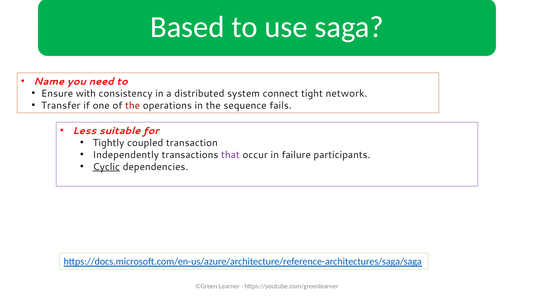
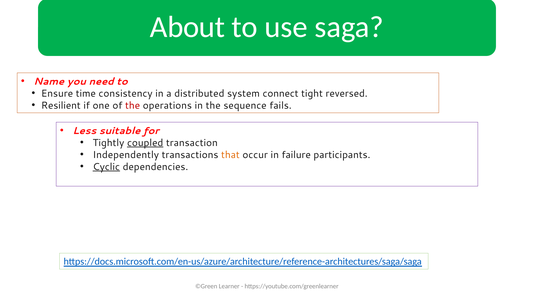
Based: Based -> About
with: with -> time
network: network -> reversed
Transfer: Transfer -> Resilient
coupled underline: none -> present
that colour: purple -> orange
